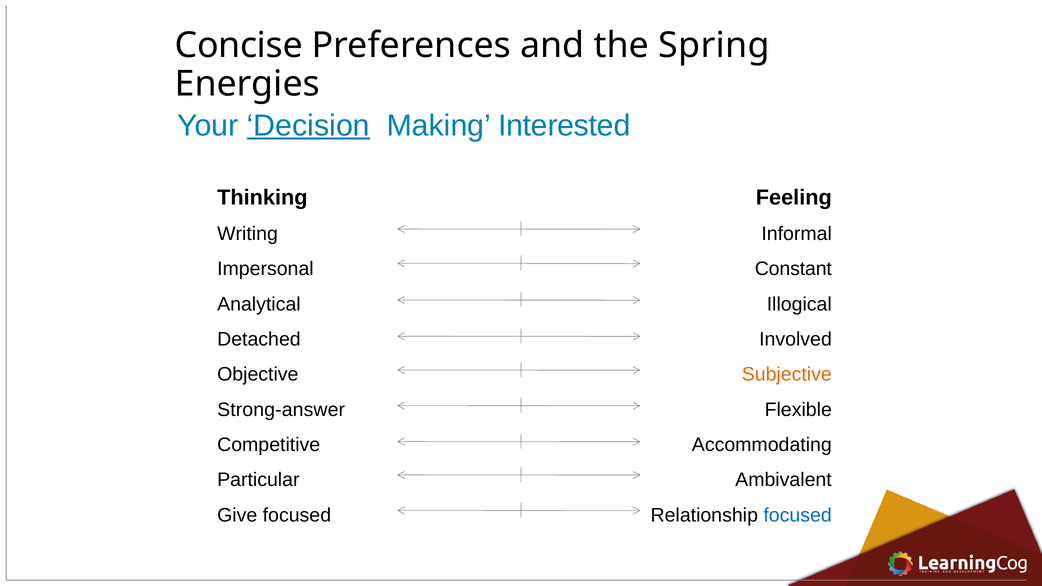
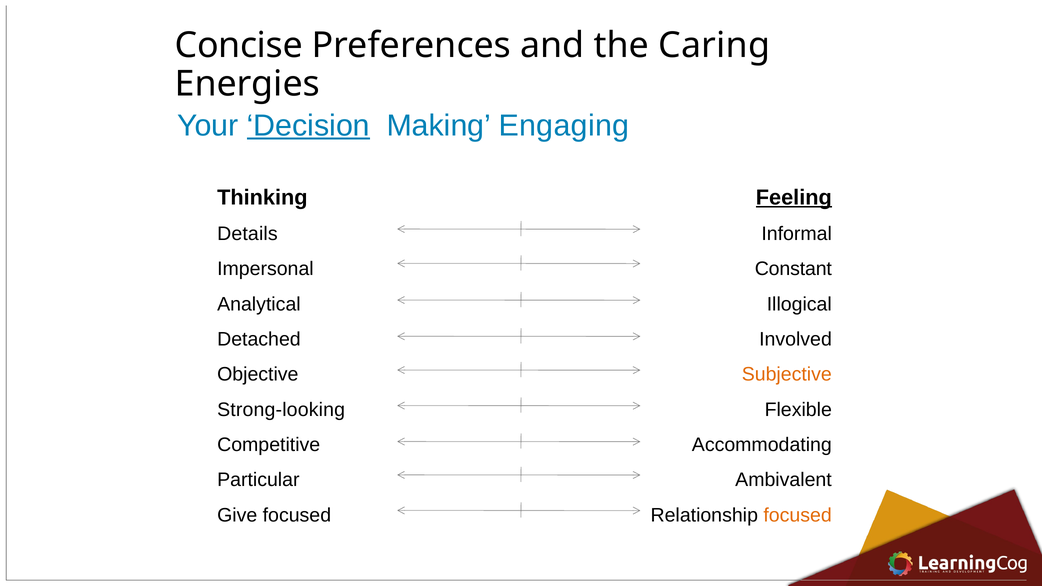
Spring: Spring -> Caring
Interested: Interested -> Engaging
Feeling underline: none -> present
Writing: Writing -> Details
Strong-answer: Strong-answer -> Strong-looking
focused at (798, 515) colour: blue -> orange
